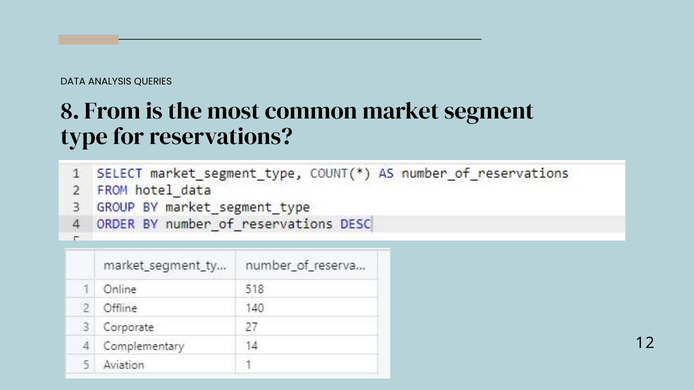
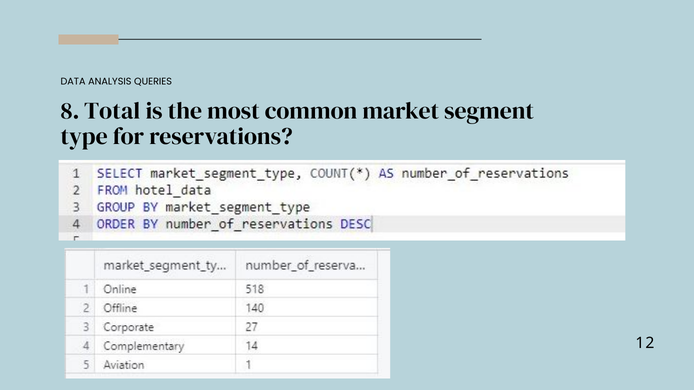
From: From -> Total
